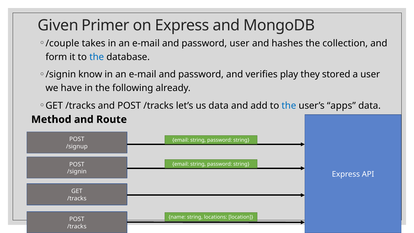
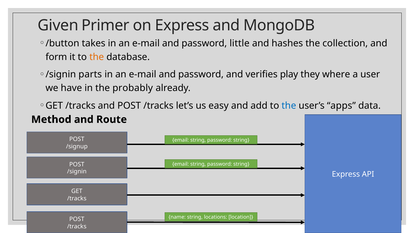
/couple: /couple -> /button
password user: user -> little
the at (97, 57) colour: blue -> orange
know: know -> parts
stored: stored -> where
following: following -> probably
us data: data -> easy
